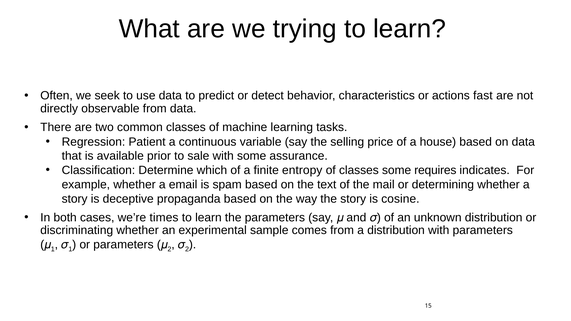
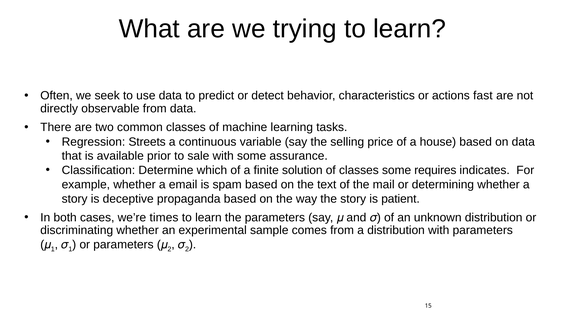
Patient: Patient -> Streets
entropy: entropy -> solution
cosine: cosine -> patient
